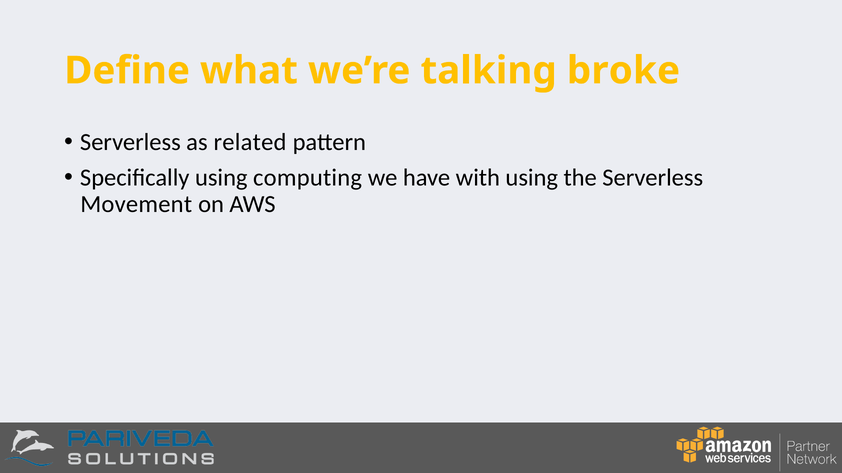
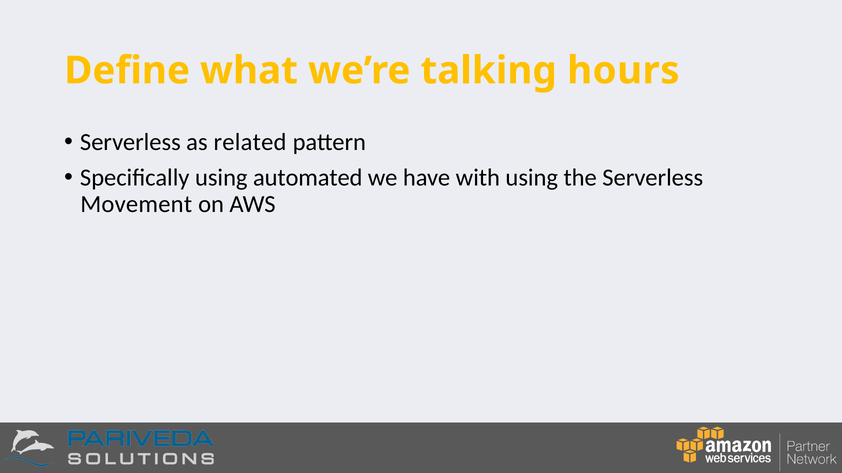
broke: broke -> hours
computing: computing -> automated
